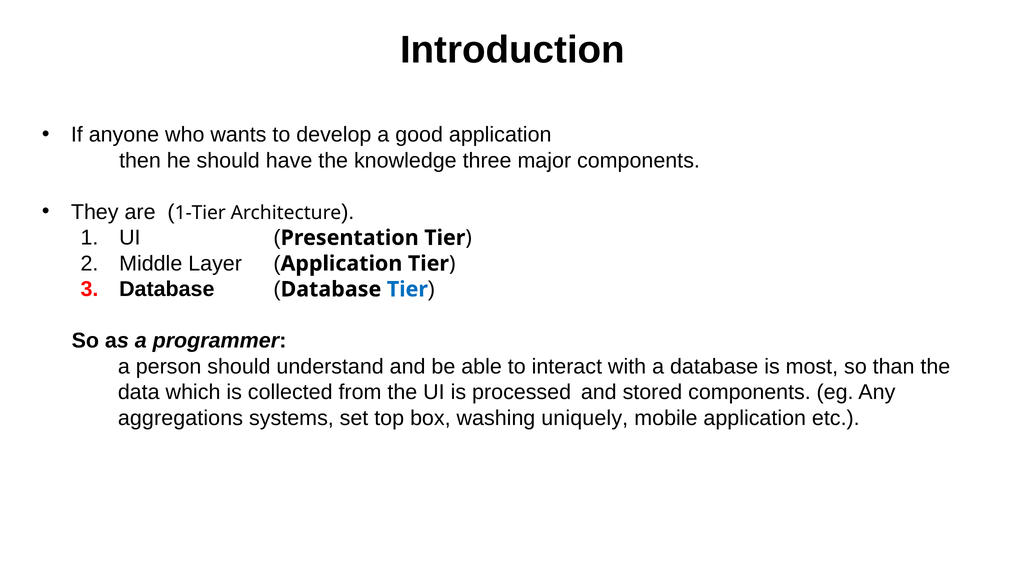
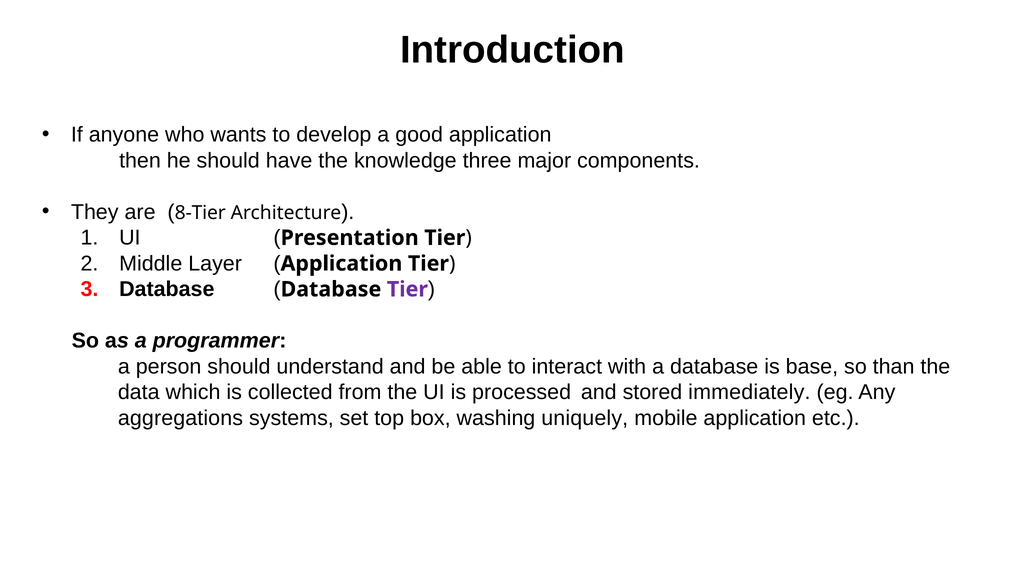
1-Tier: 1-Tier -> 8-Tier
Tier at (407, 289) colour: blue -> purple
most: most -> base
stored components: components -> immediately
